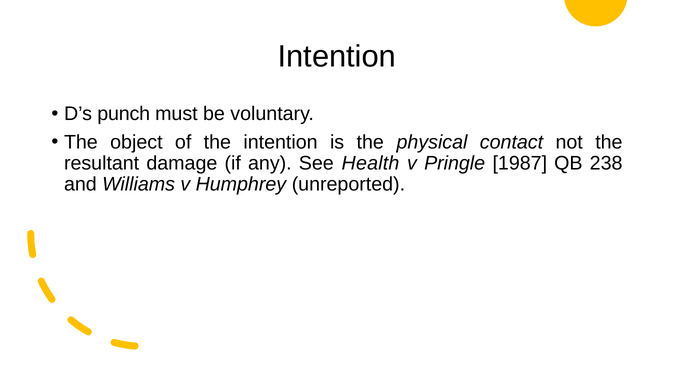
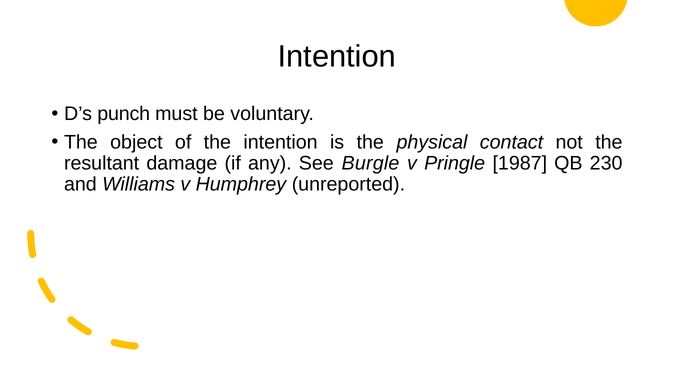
Health: Health -> Burgle
238: 238 -> 230
